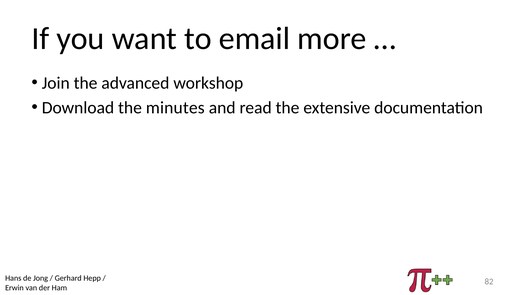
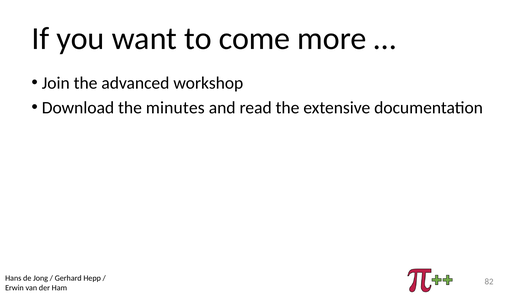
email: email -> come
